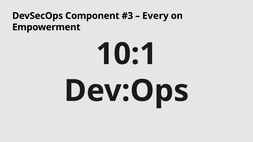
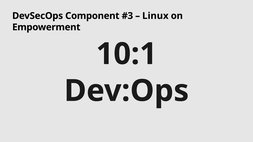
Every: Every -> Linux
